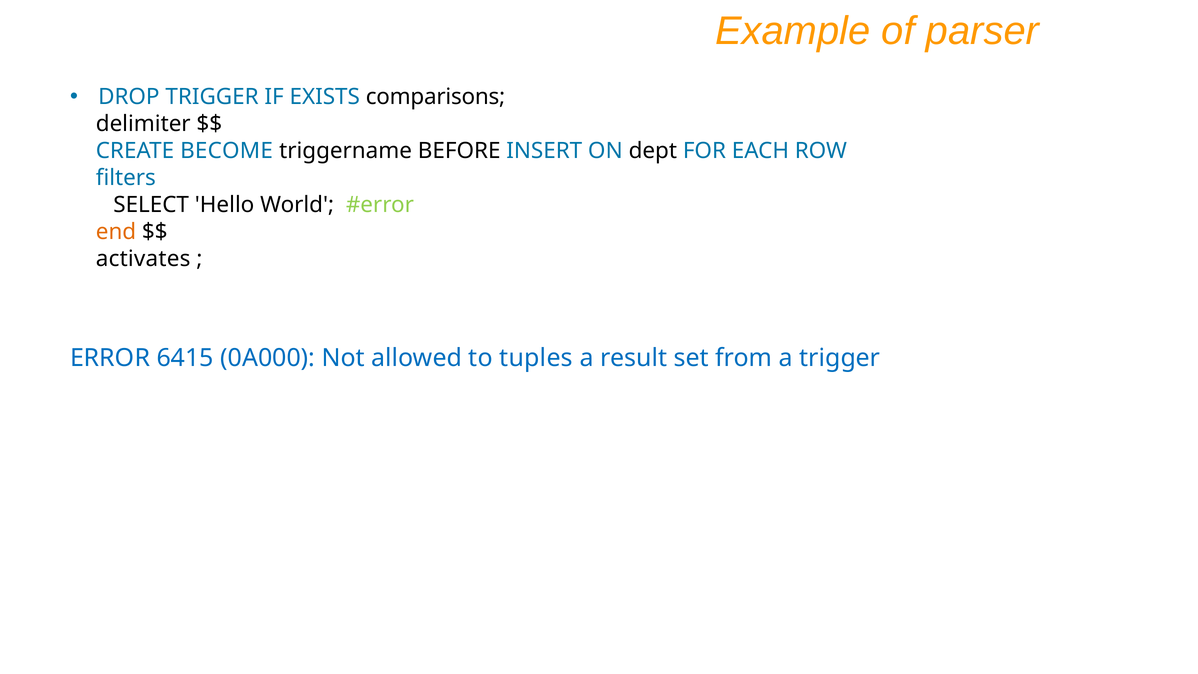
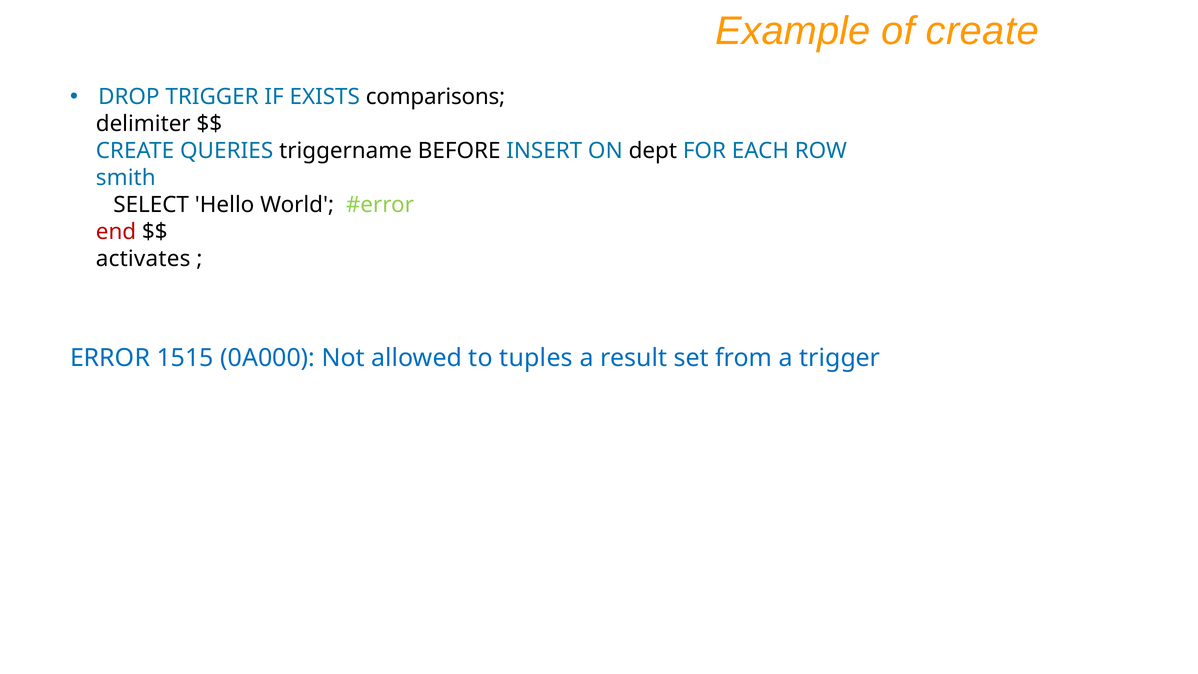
of parser: parser -> create
BECOME: BECOME -> QUERIES
filters: filters -> smith
end colour: orange -> red
6415: 6415 -> 1515
